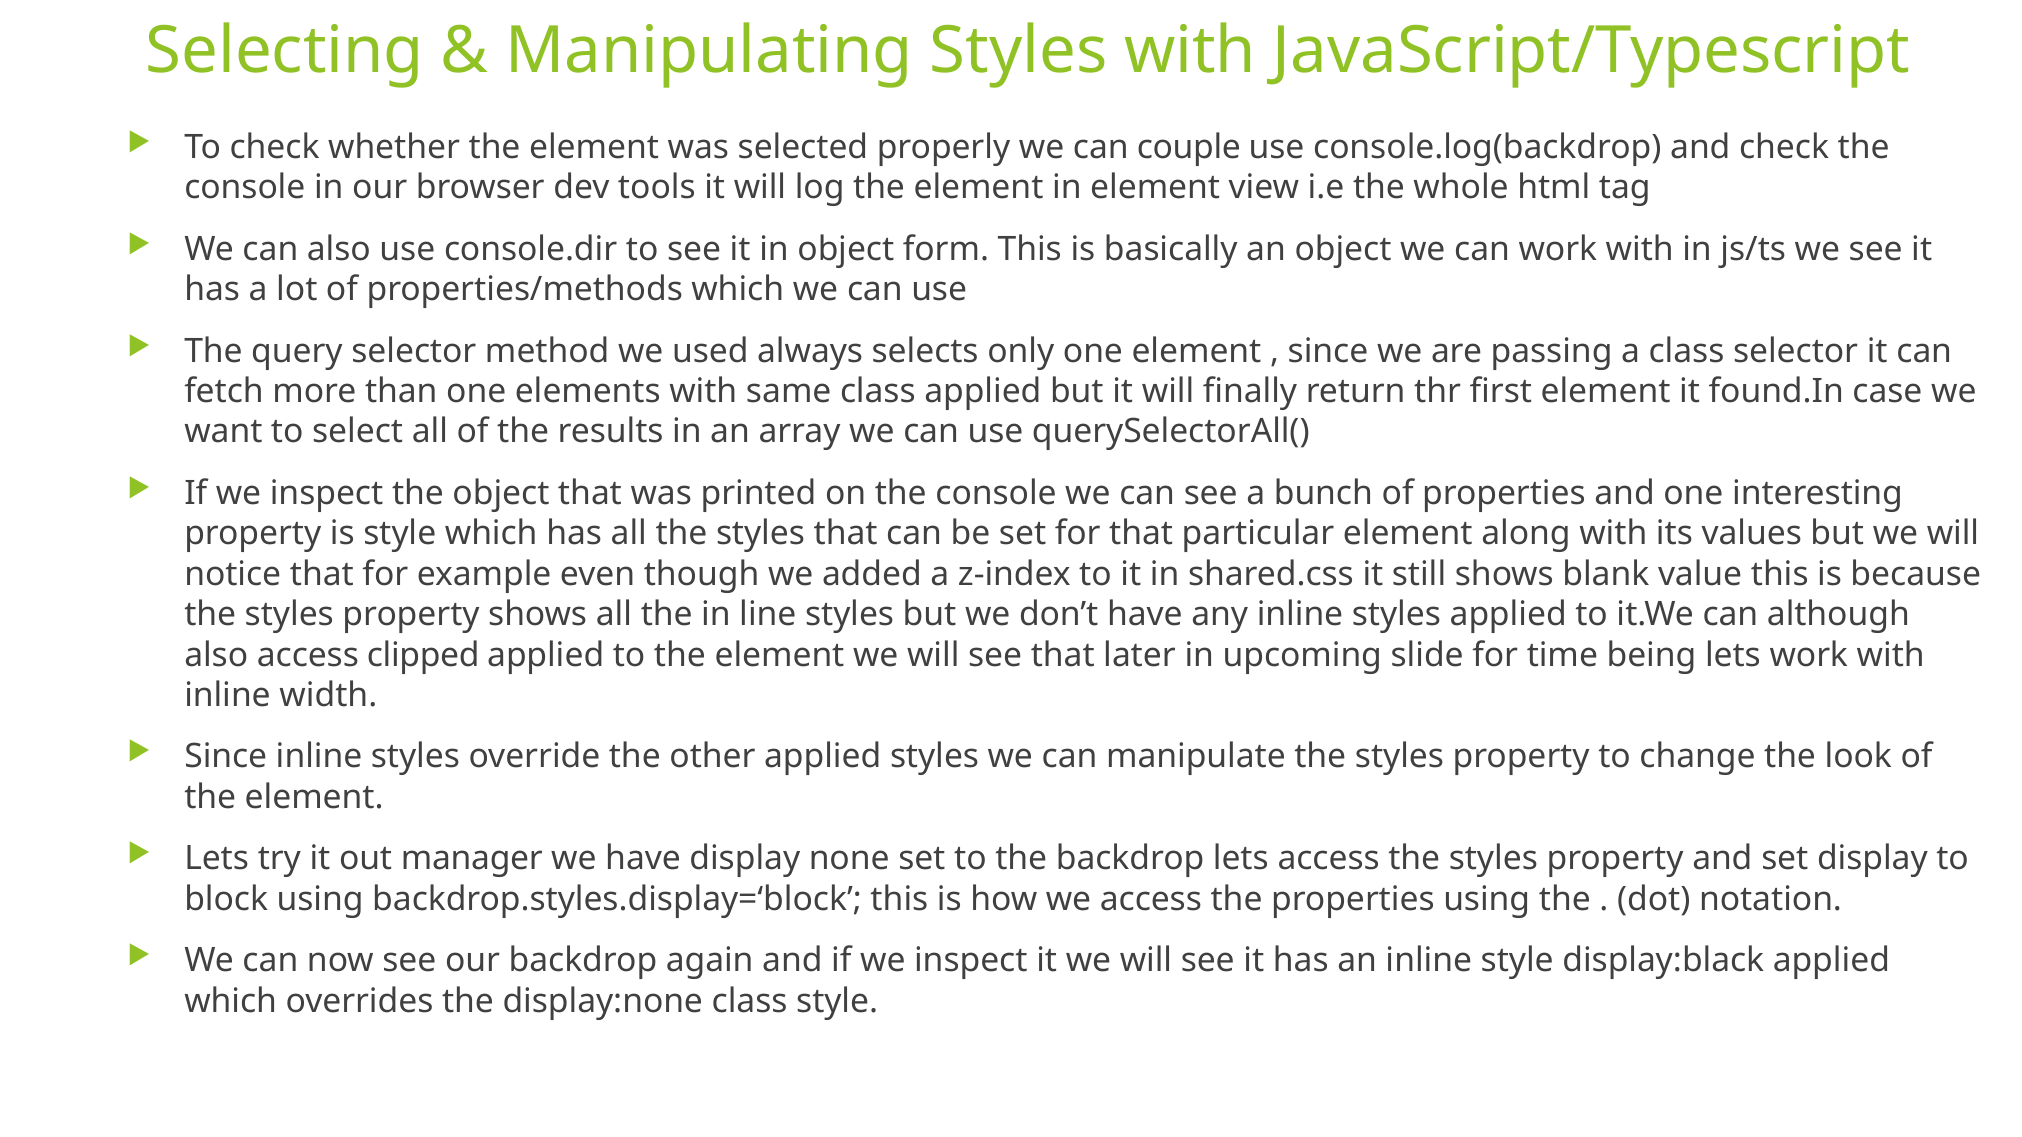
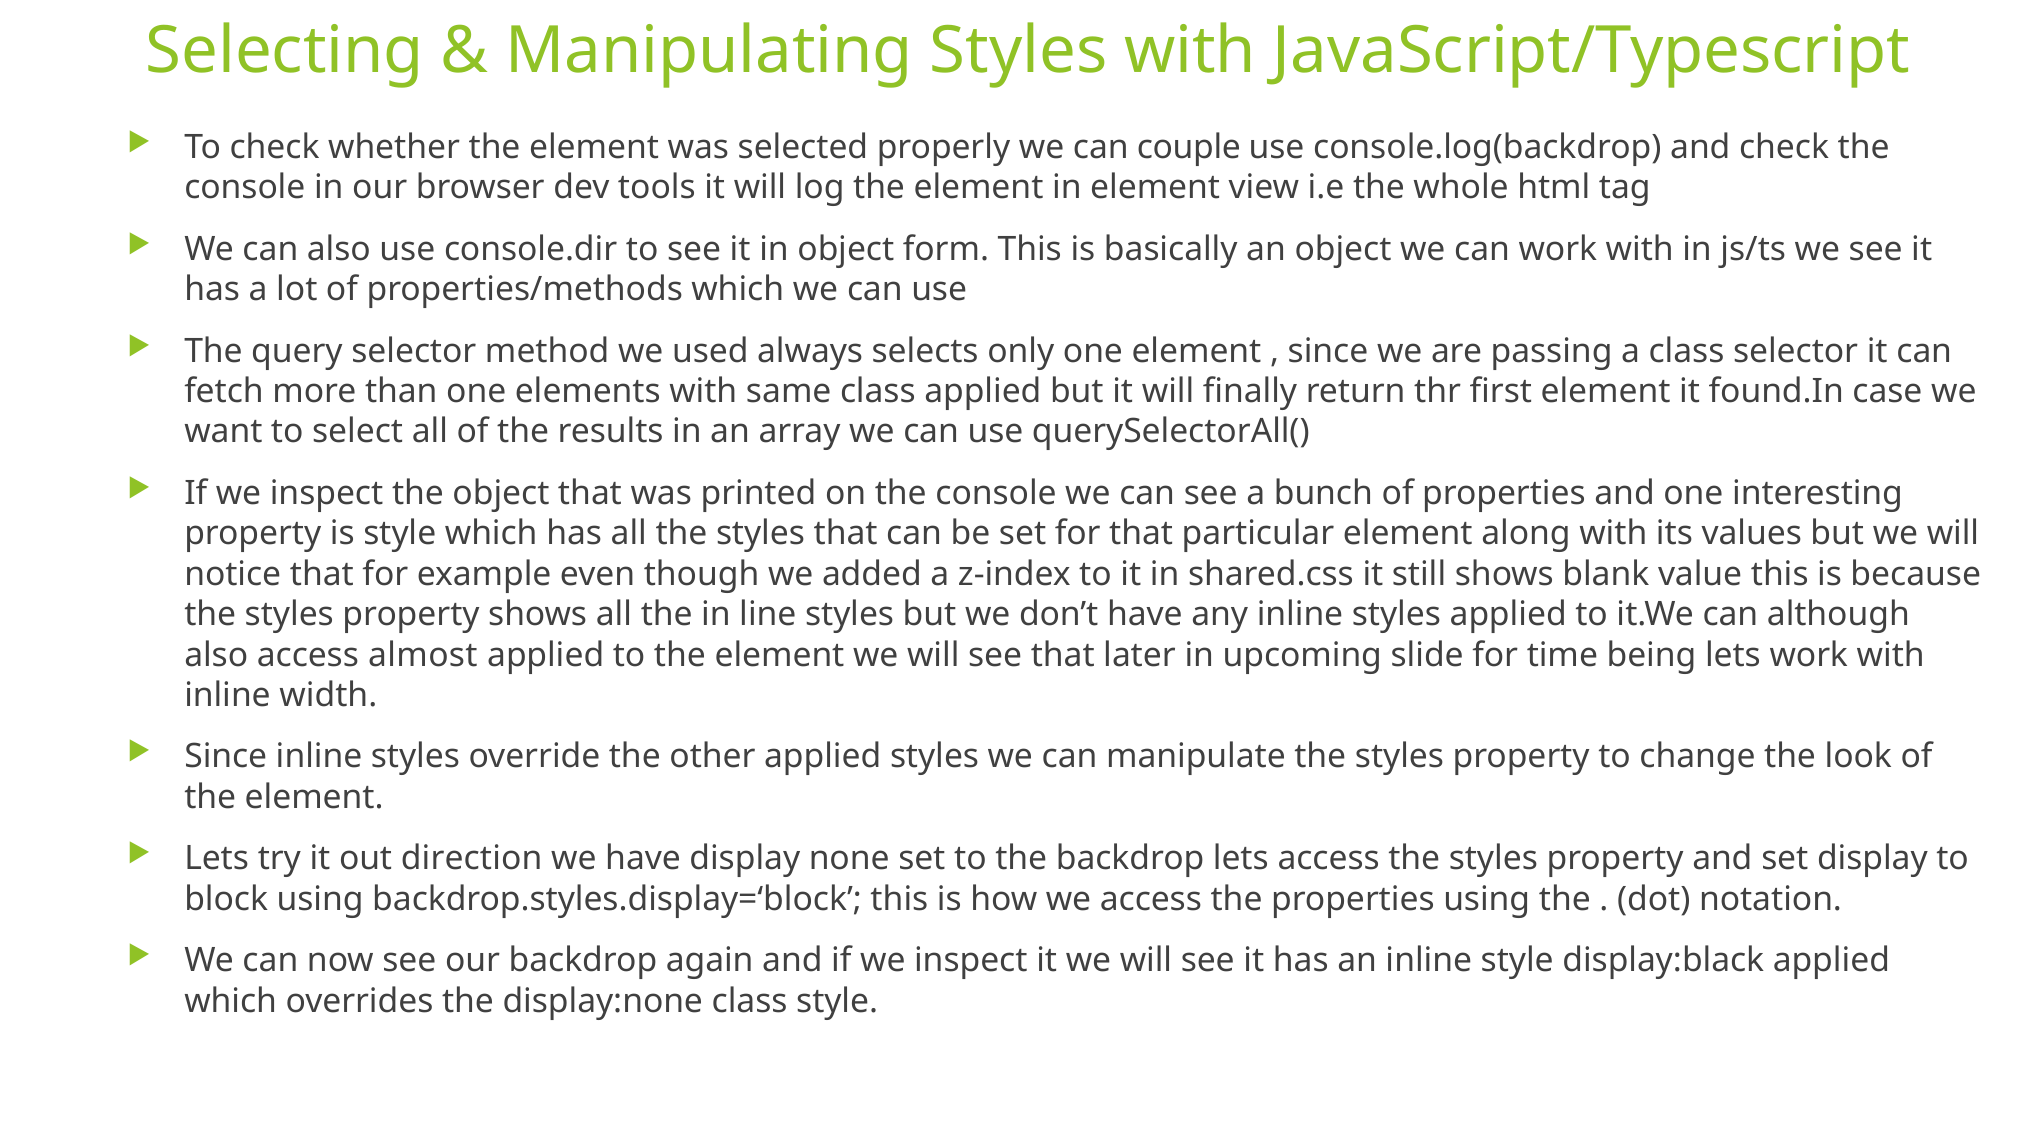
clipped: clipped -> almost
manager: manager -> direction
